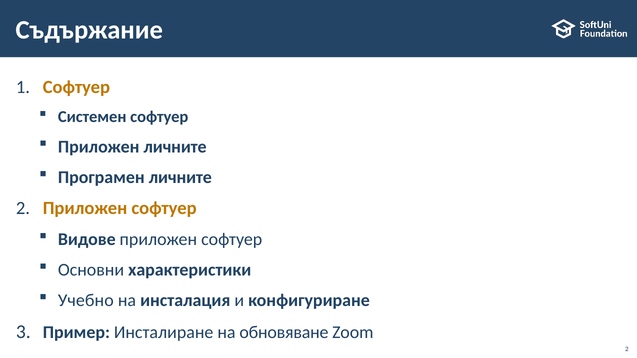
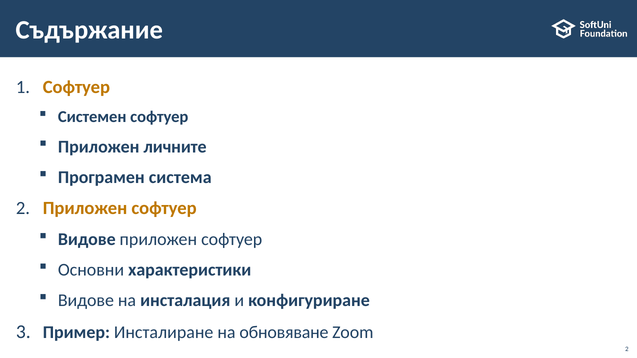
Програмен личните: личните -> система
Учебно at (86, 301): Учебно -> Видове
